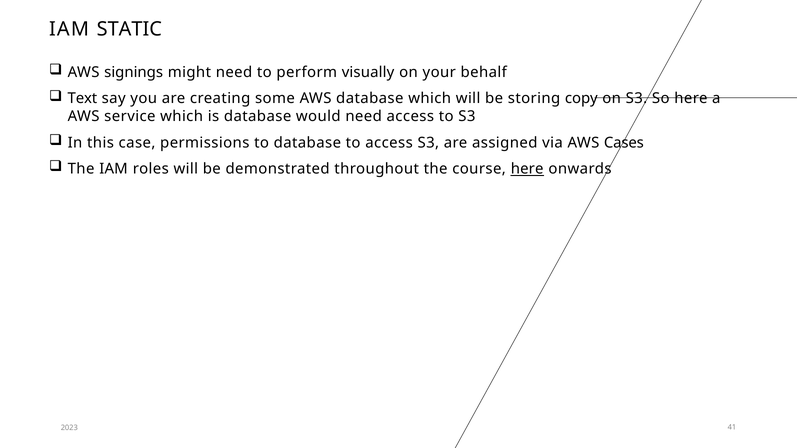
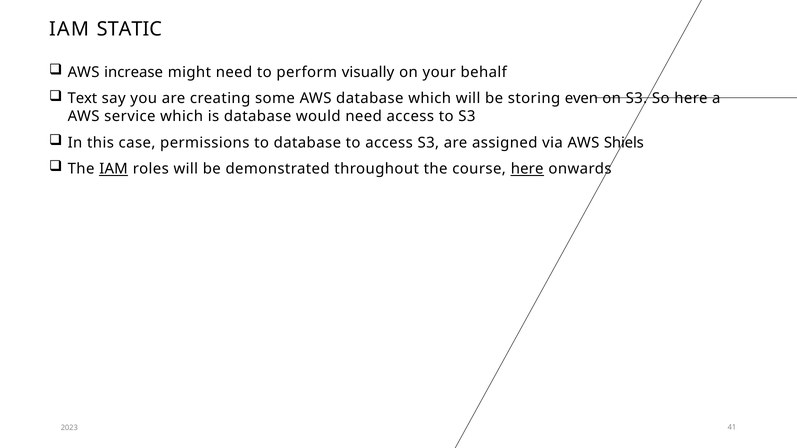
signings: signings -> increase
copy: copy -> even
Cases: Cases -> Shiels
IAM at (114, 169) underline: none -> present
